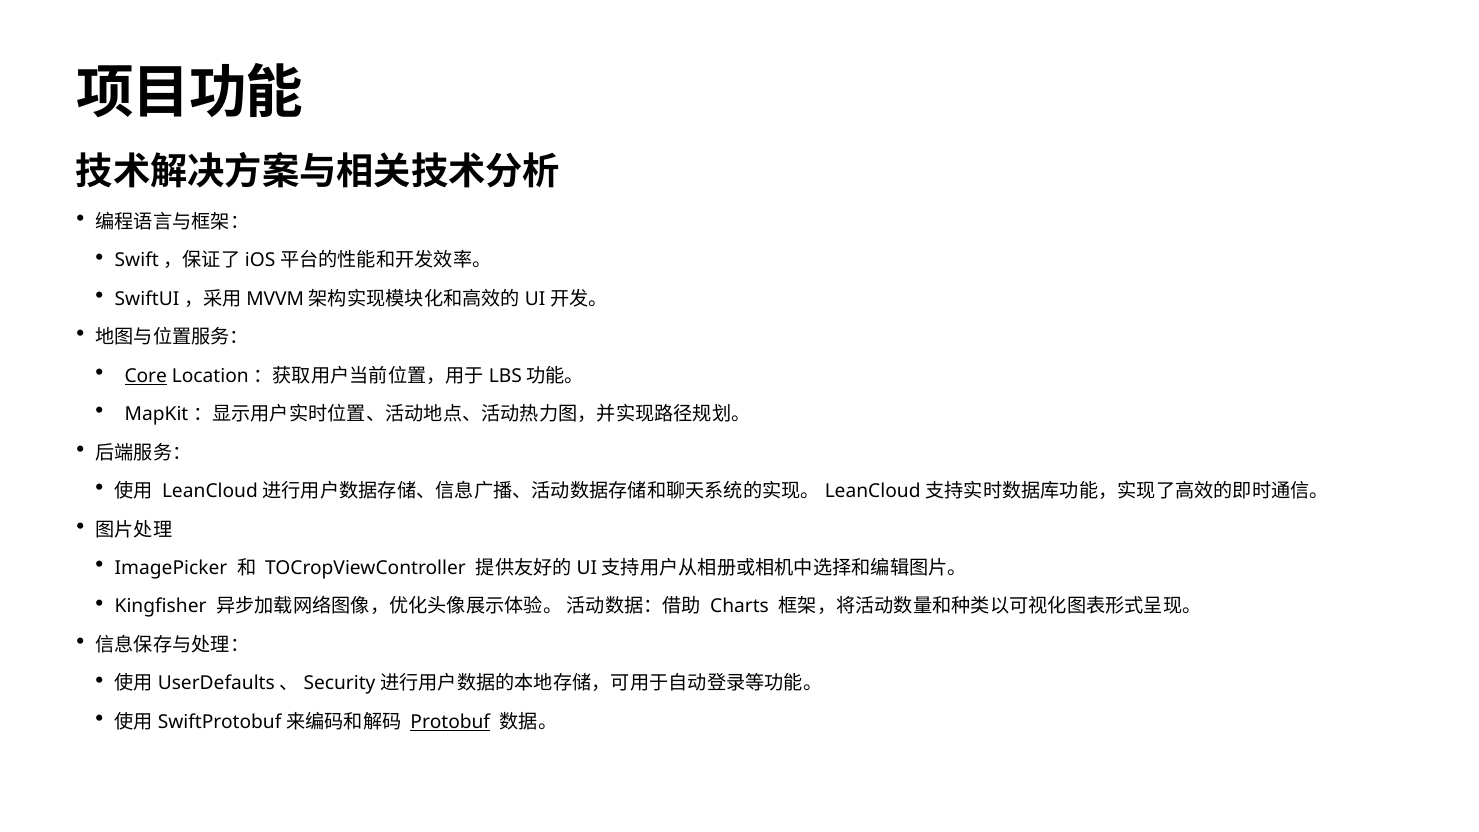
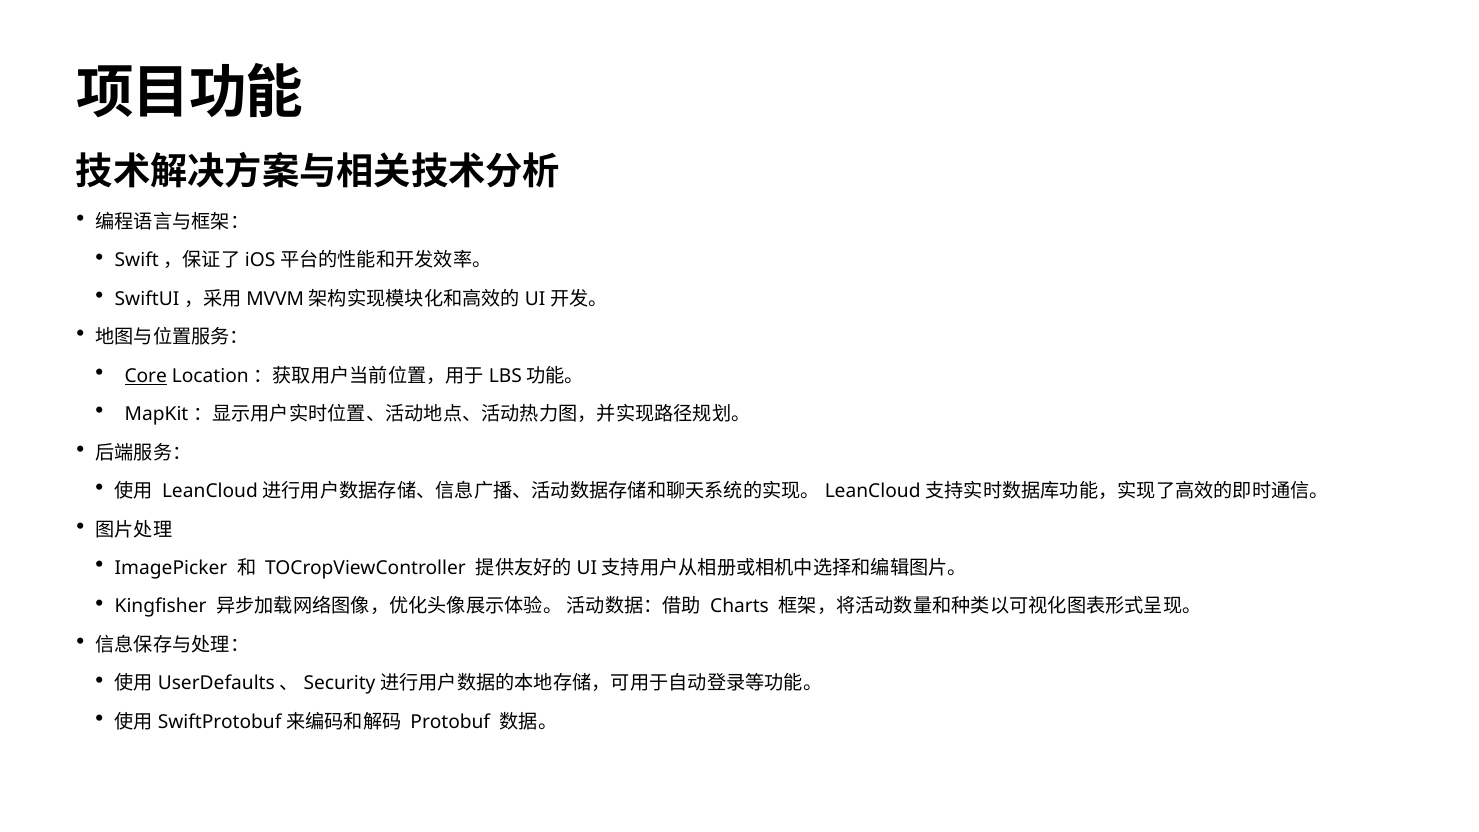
Protobuf underline: present -> none
